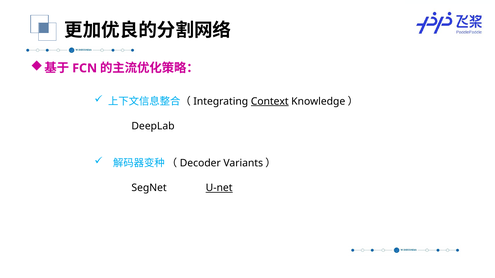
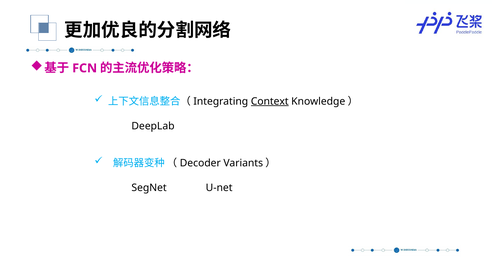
U-net underline: present -> none
